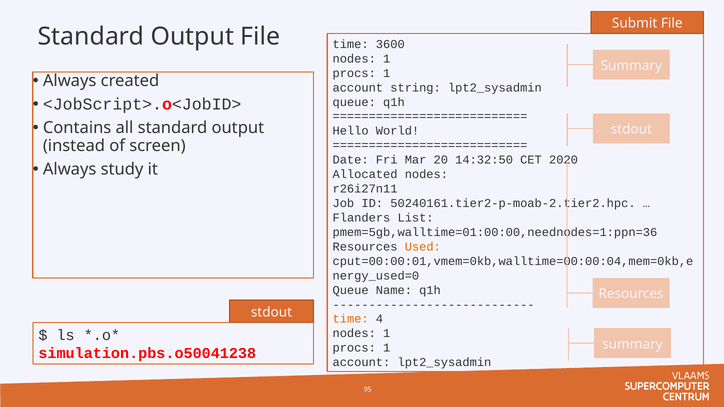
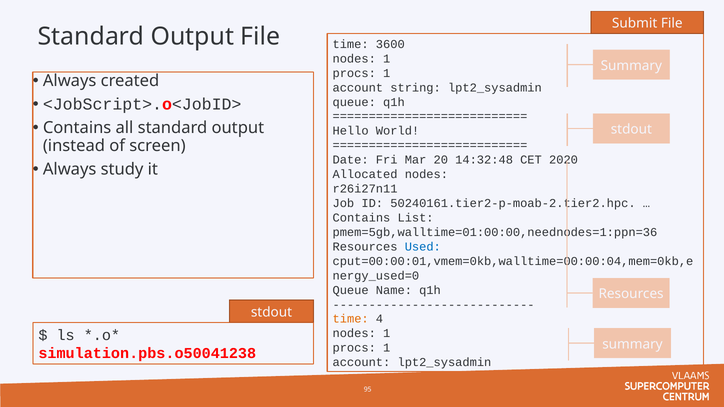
14:32:50: 14:32:50 -> 14:32:48
Flanders at (361, 218): Flanders -> Contains
Used colour: orange -> blue
